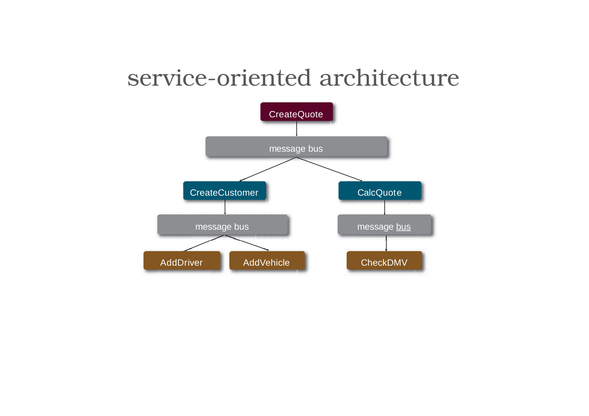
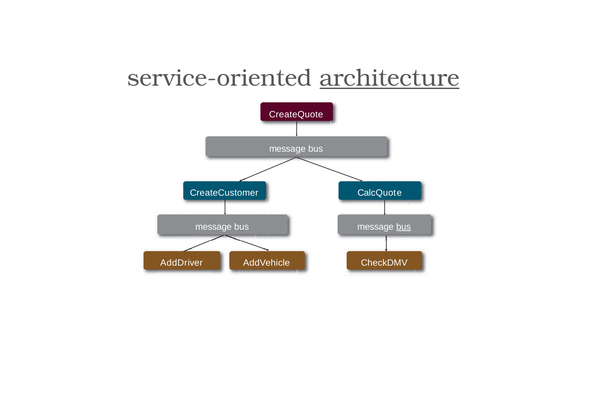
architecture underline: none -> present
